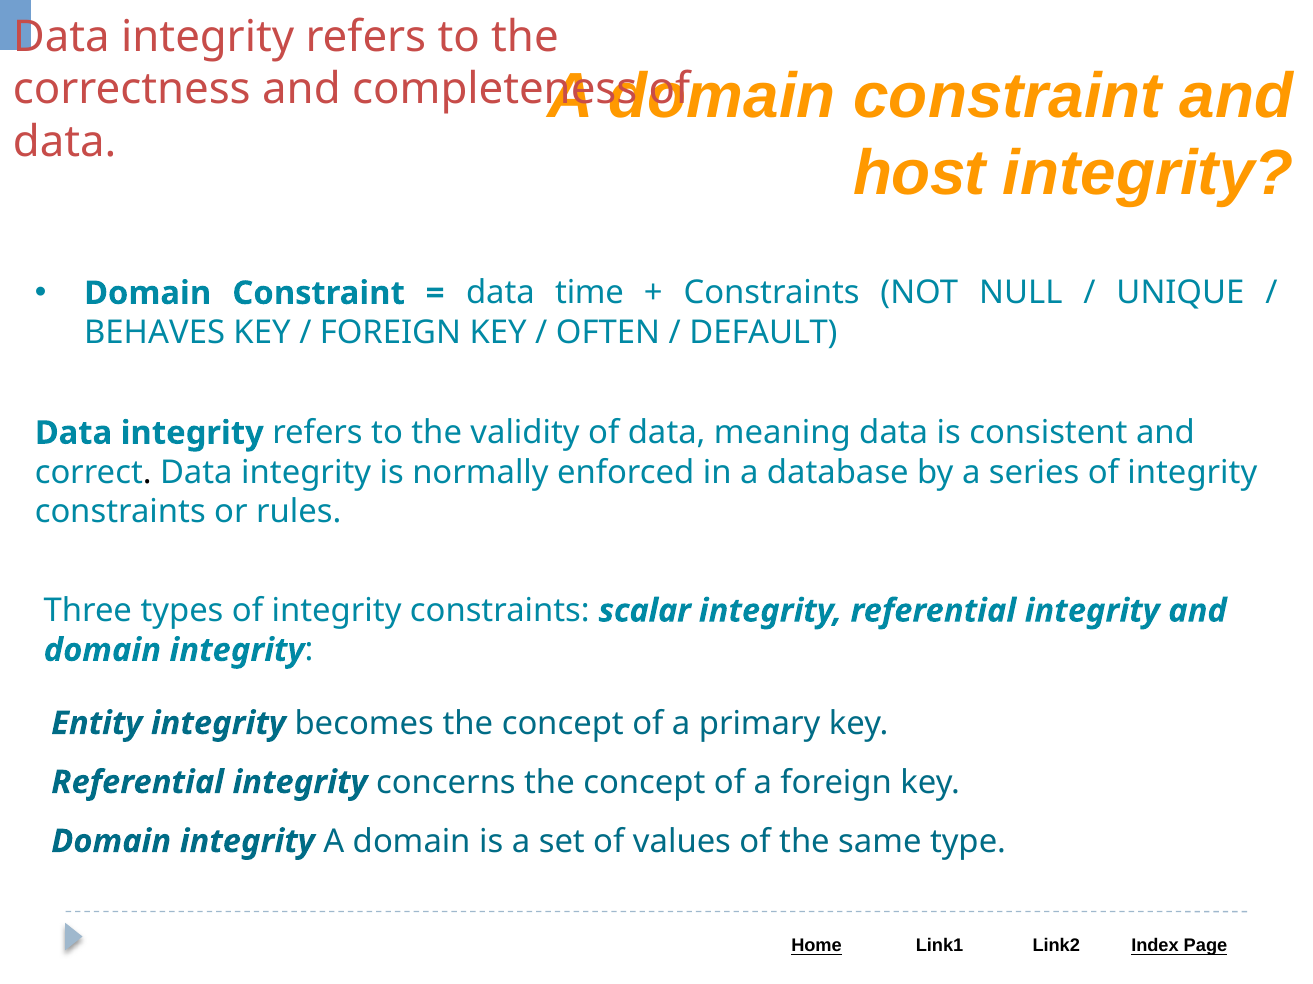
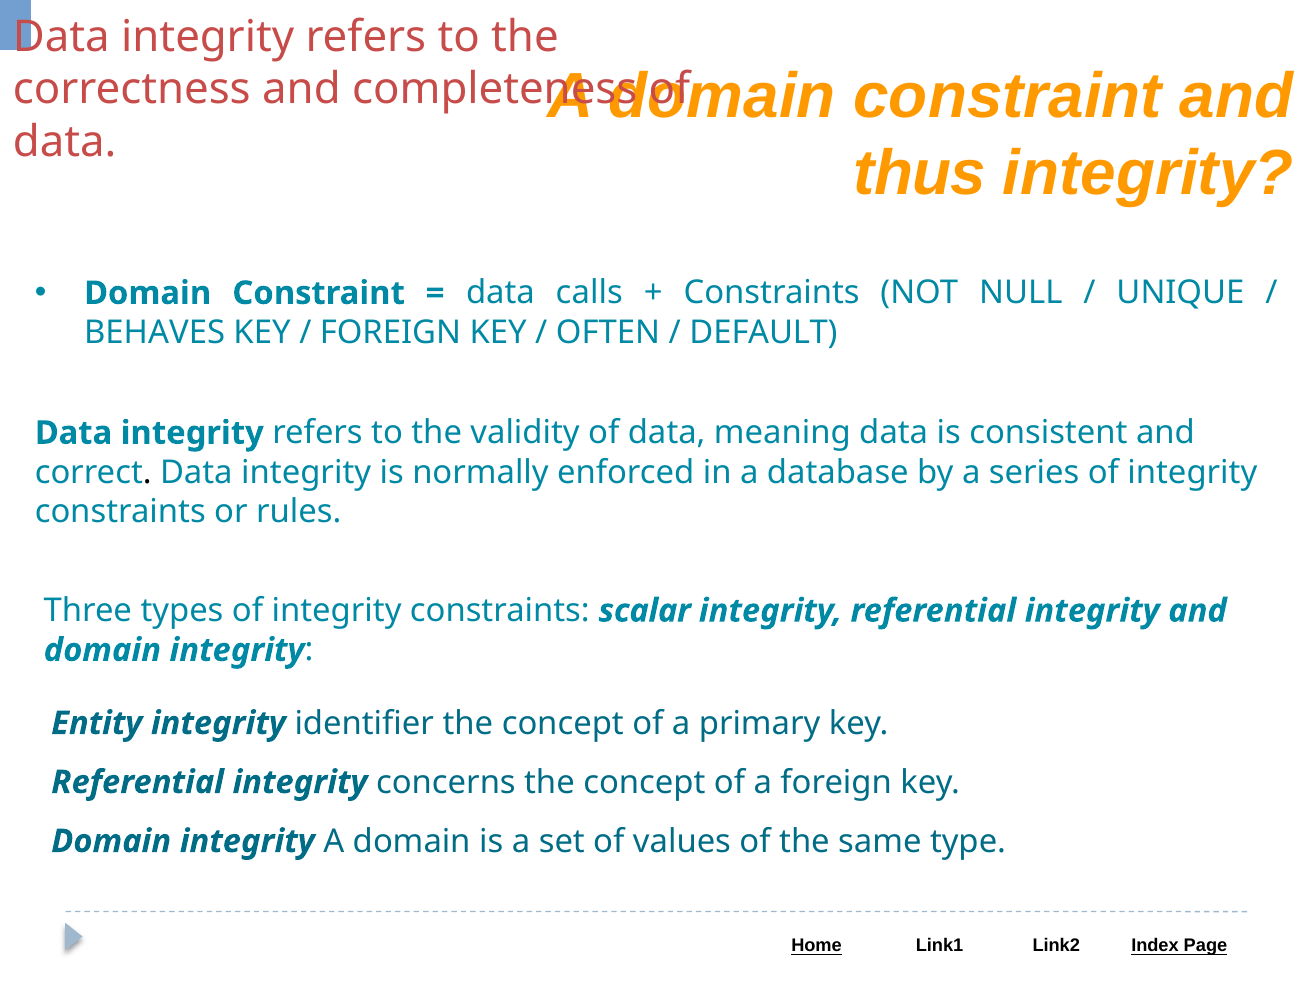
host: host -> thus
time: time -> calls
becomes: becomes -> identifier
